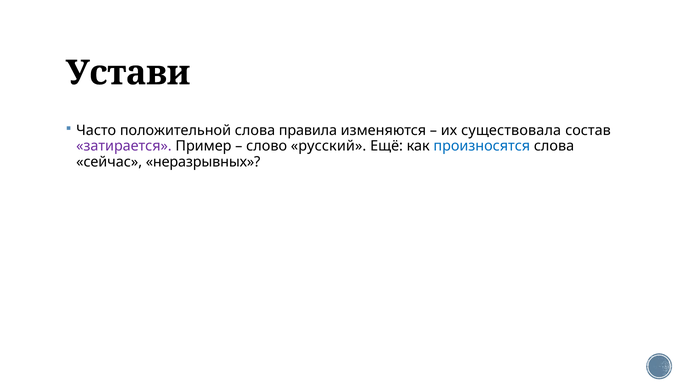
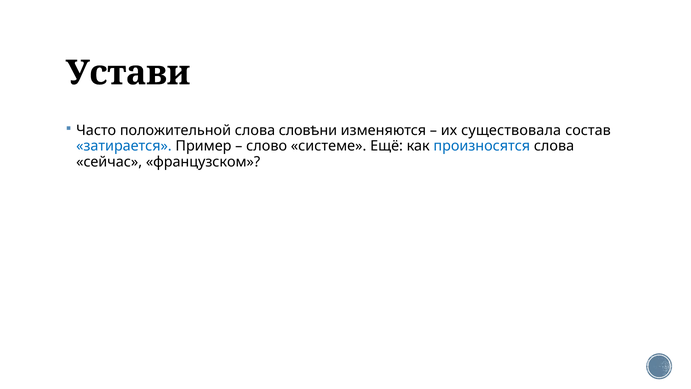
правила: правила -> словѣни
затирается colour: purple -> blue
русский: русский -> системе
неразрывных: неразрывных -> французском
